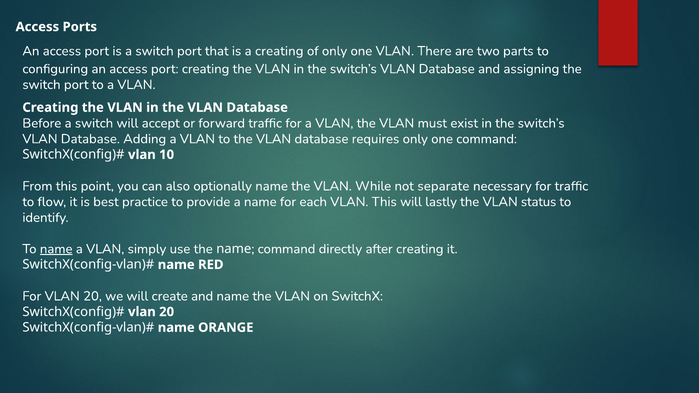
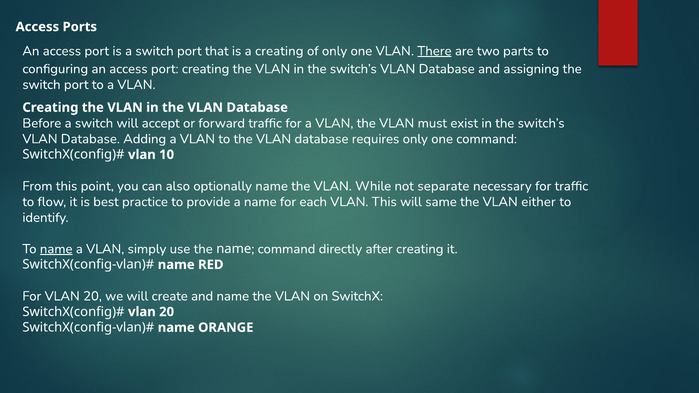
There underline: none -> present
lastly: lastly -> same
status: status -> either
